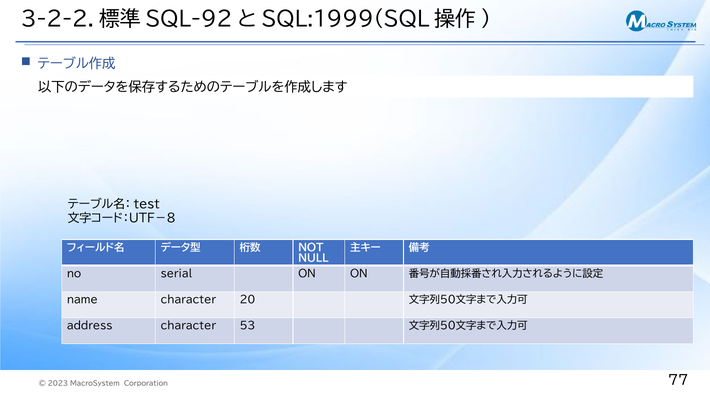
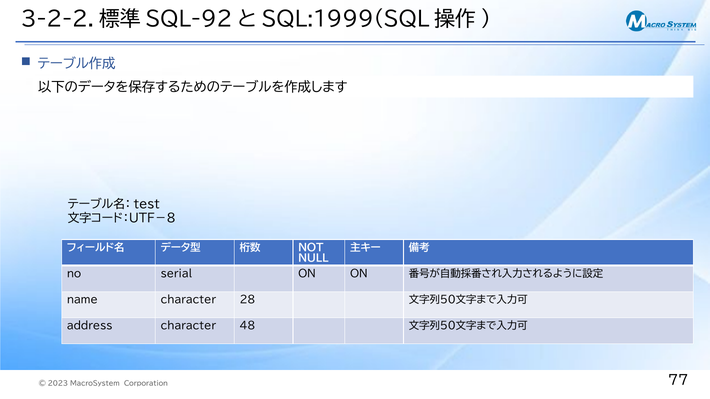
20: 20 -> 28
53: 53 -> 48
